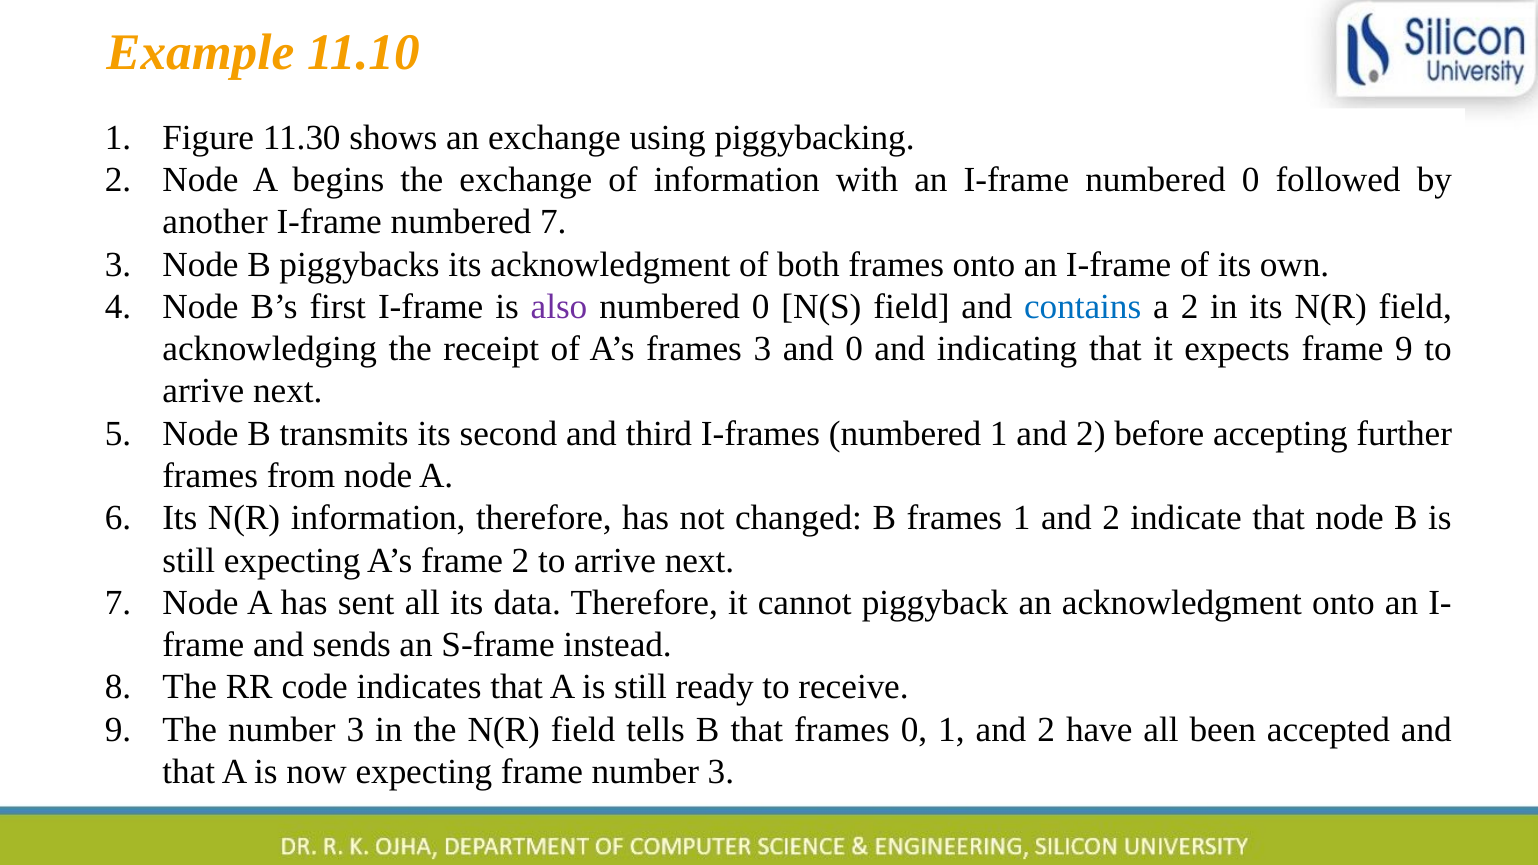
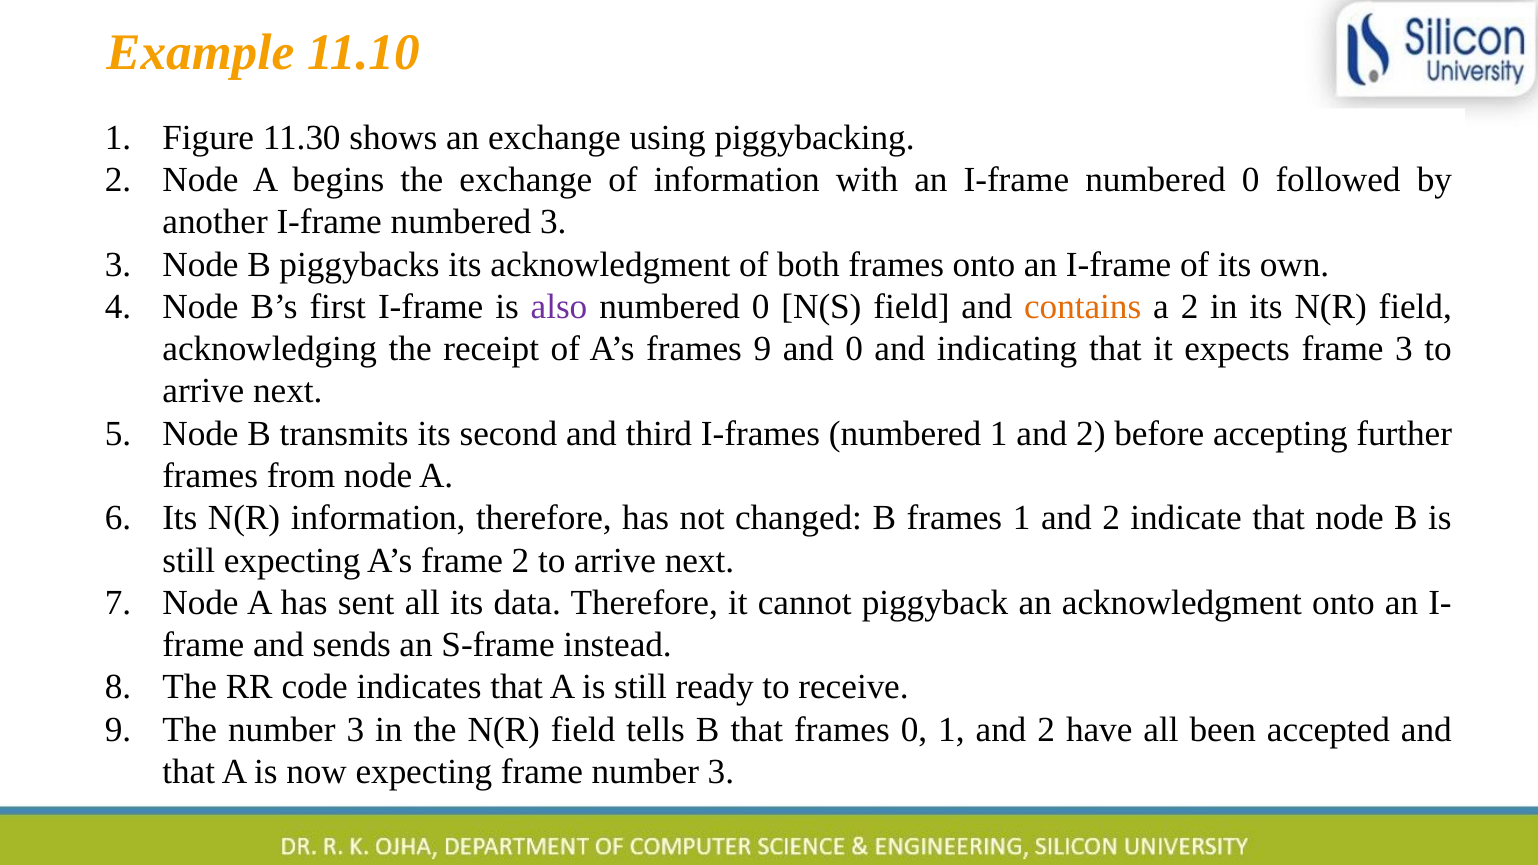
numbered 7: 7 -> 3
contains colour: blue -> orange
frames 3: 3 -> 9
frame 9: 9 -> 3
